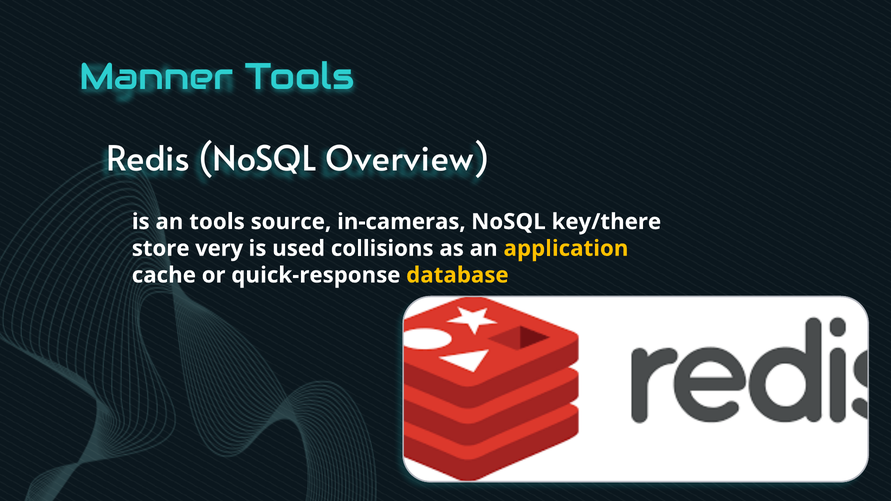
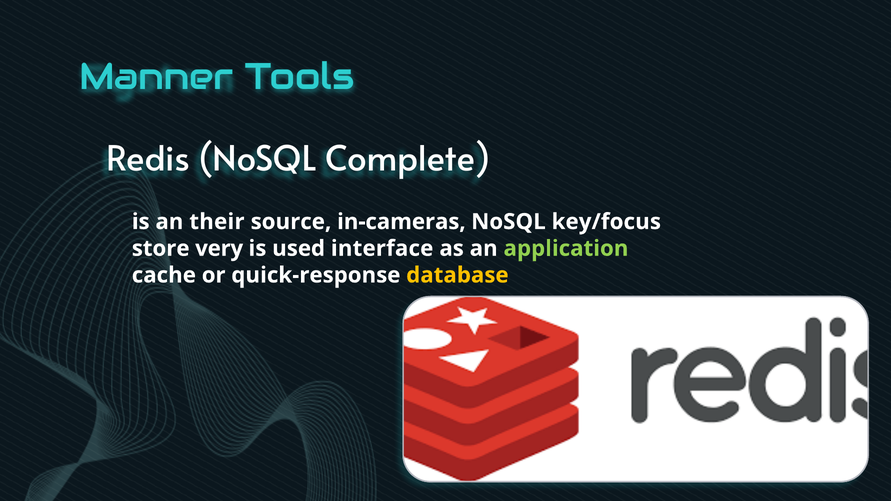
Overview: Overview -> Complete
an tools: tools -> their
key/there: key/there -> key/focus
collisions: collisions -> interface
application colour: yellow -> light green
